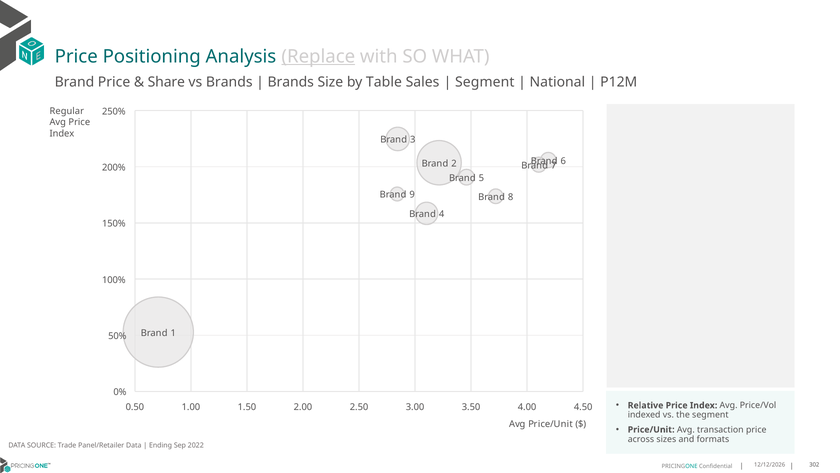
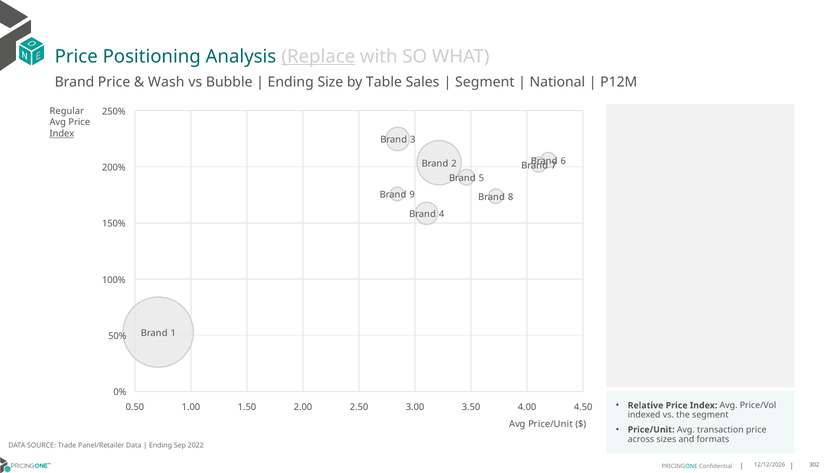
Share: Share -> Wash
vs Brands: Brands -> Bubble
Brands at (291, 82): Brands -> Ending
Index at (62, 133) underline: none -> present
